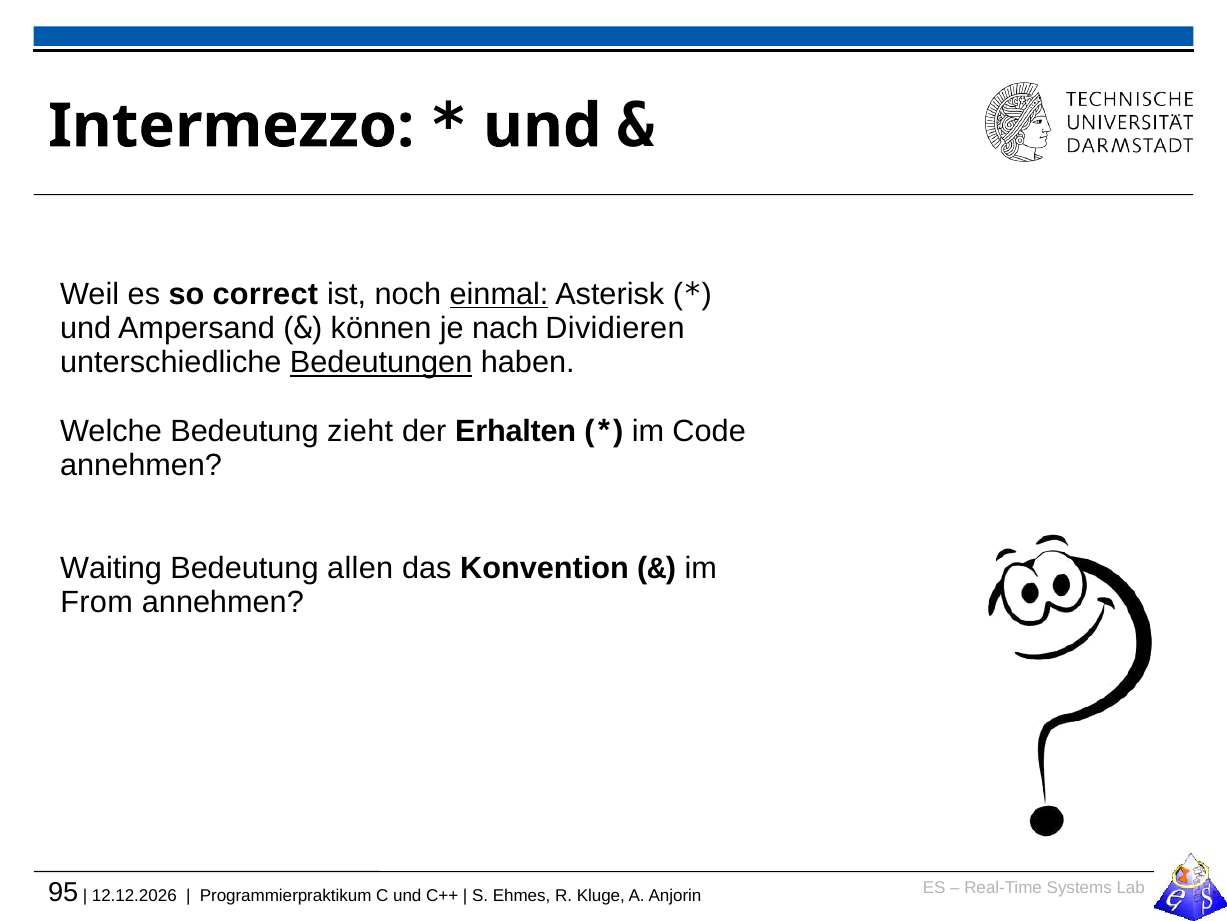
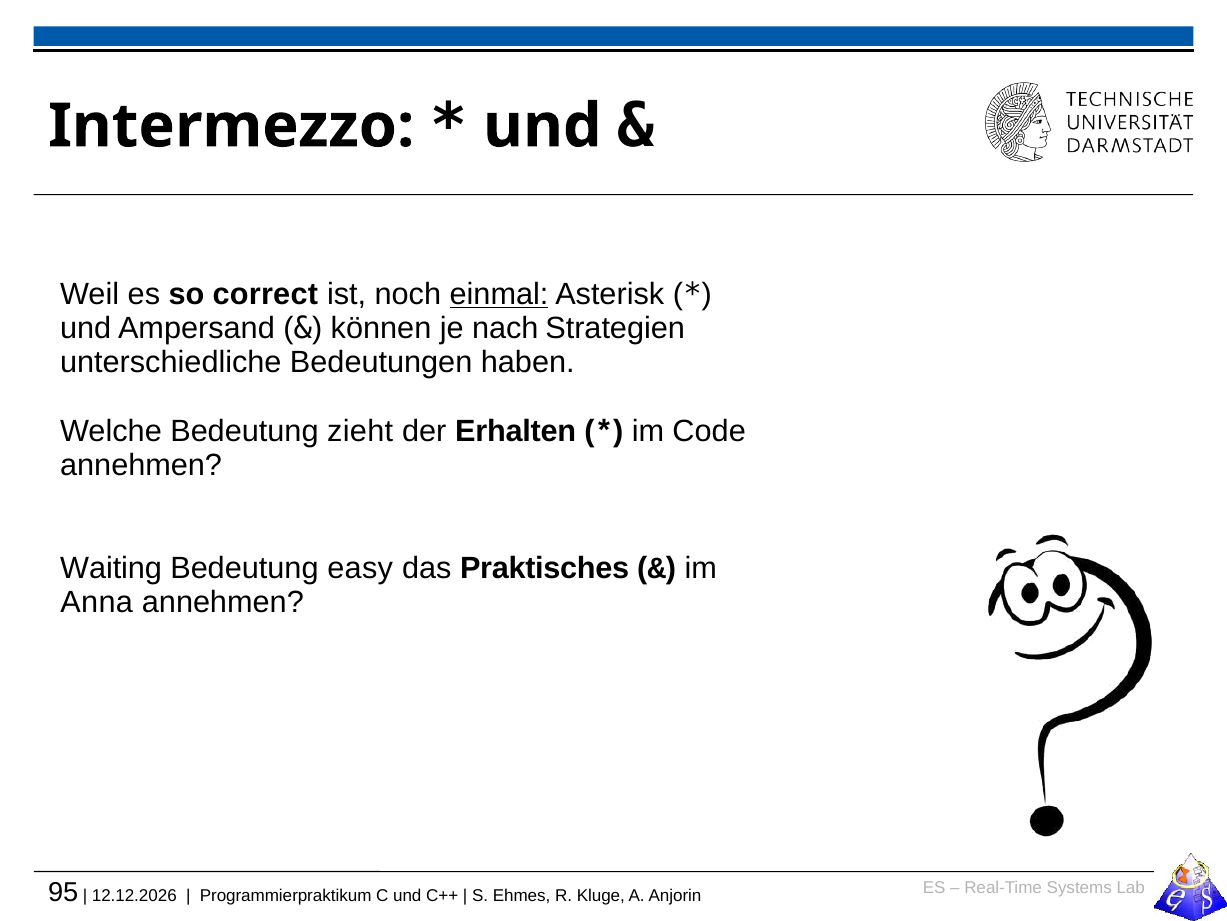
Dividieren: Dividieren -> Strategien
Bedeutungen underline: present -> none
allen: allen -> easy
Konvention: Konvention -> Praktisches
From: From -> Anna
